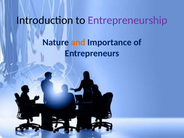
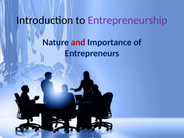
and colour: orange -> red
